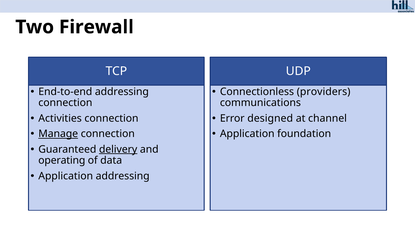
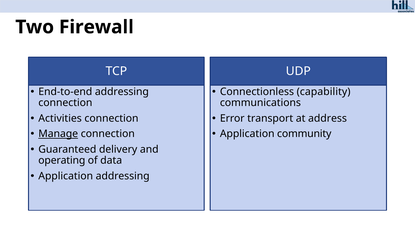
providers: providers -> capability
designed: designed -> transport
channel: channel -> address
foundation: foundation -> community
delivery underline: present -> none
